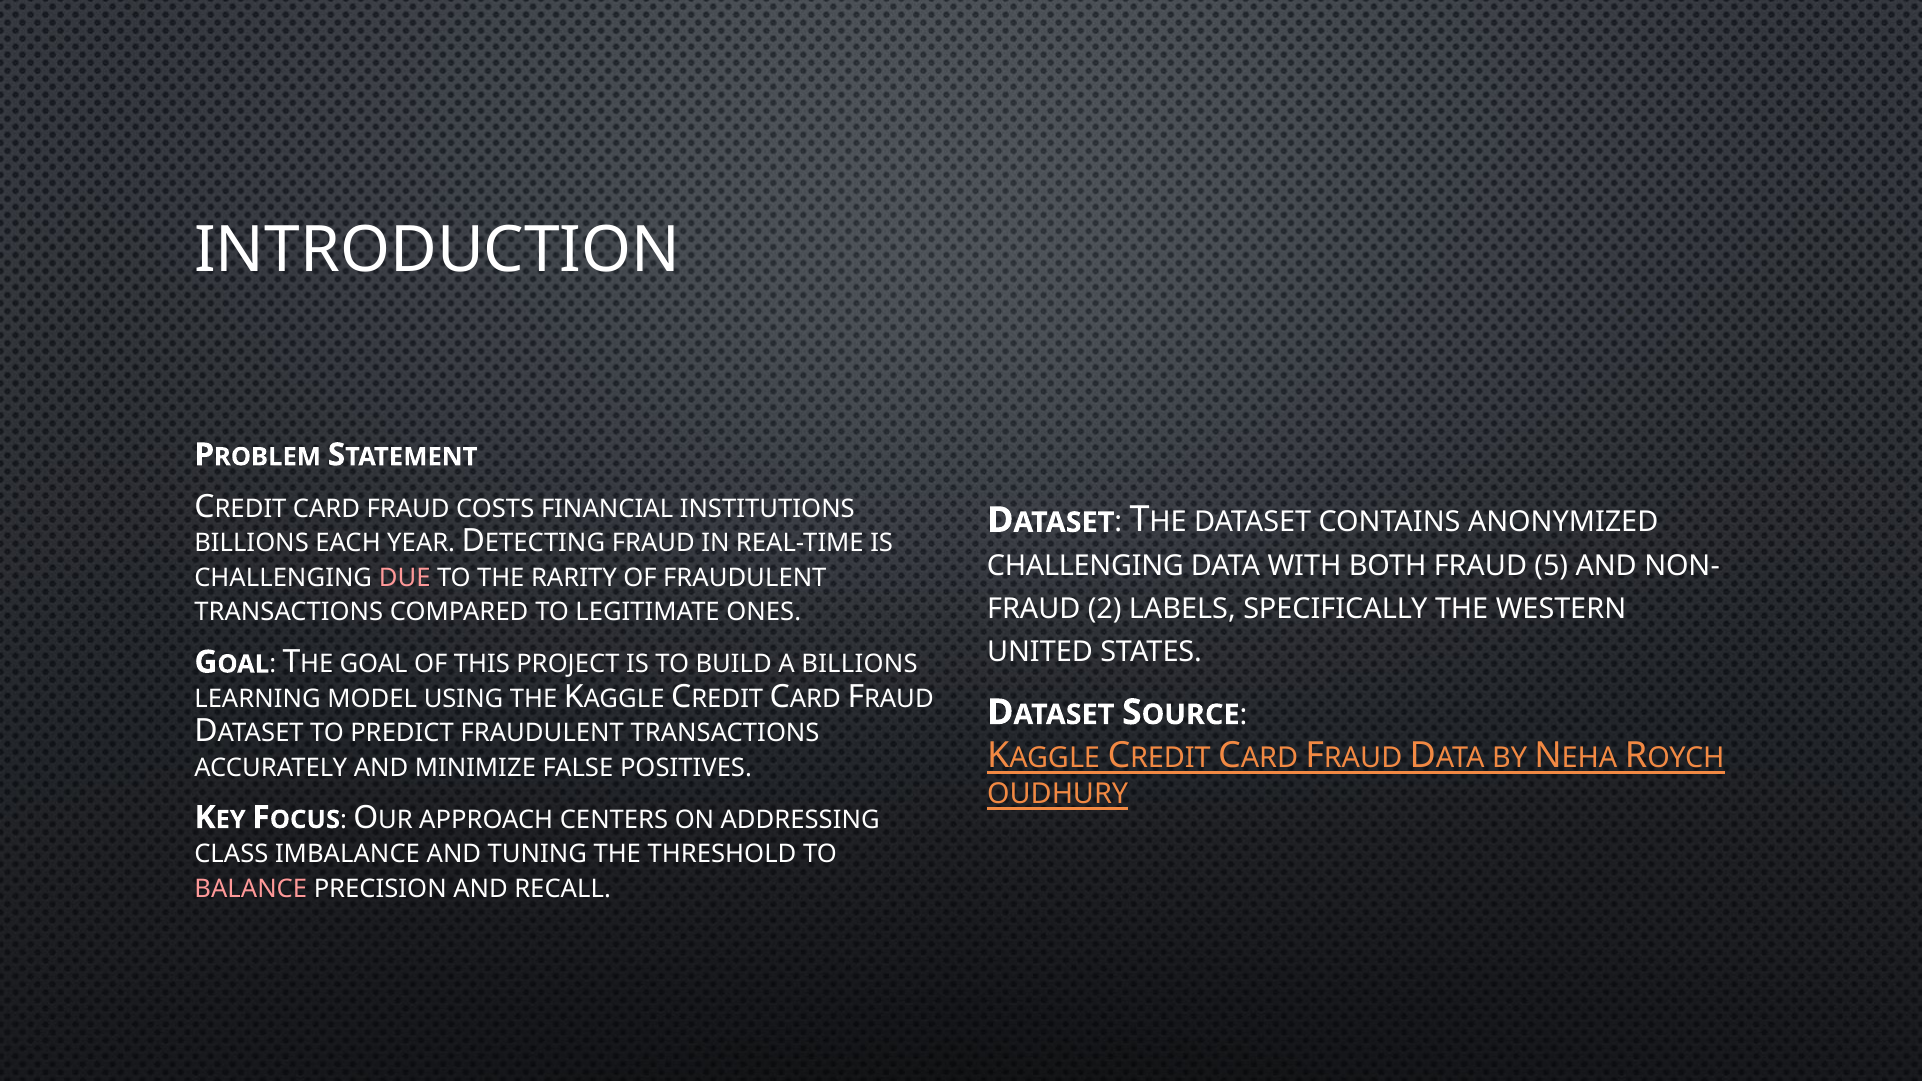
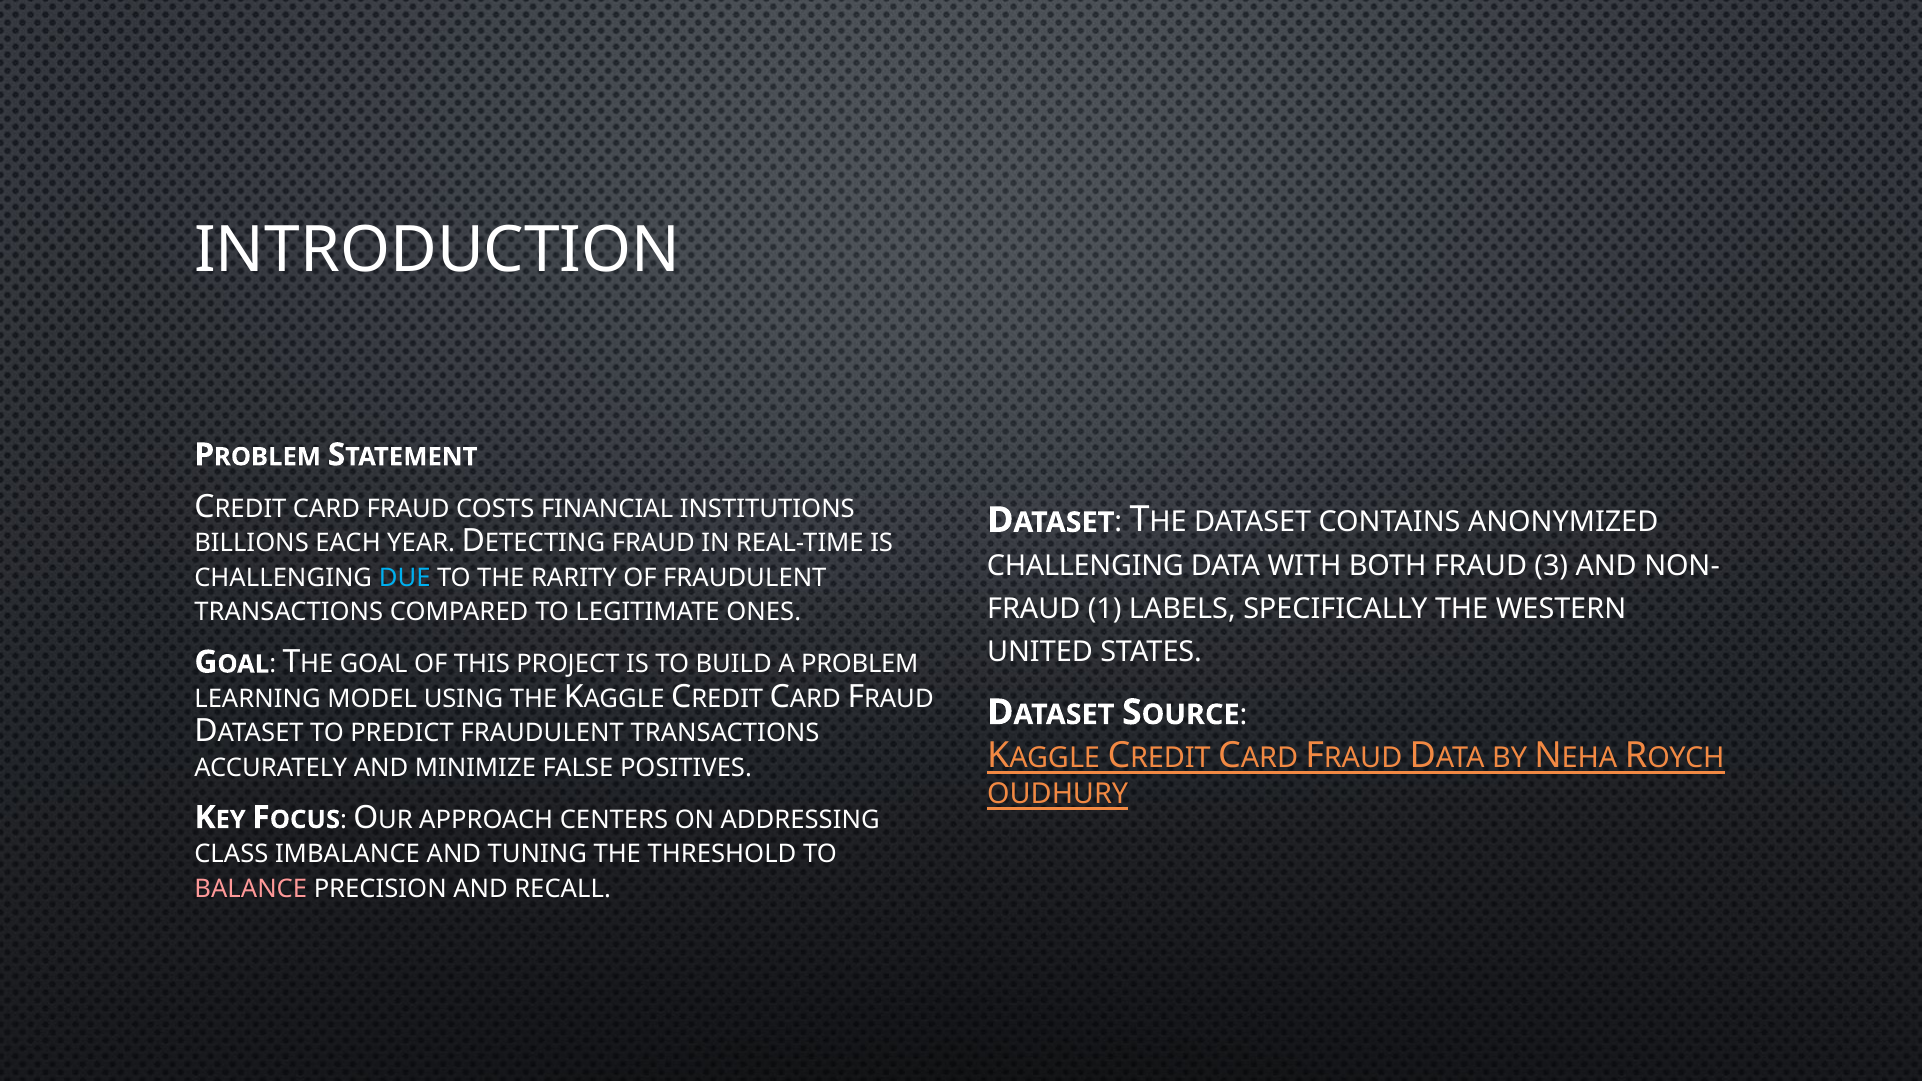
5: 5 -> 3
DUE colour: pink -> light blue
2: 2 -> 1
A BILLIONS: BILLIONS -> PROBLEM
